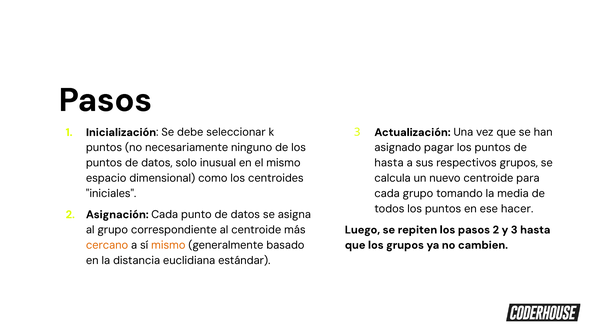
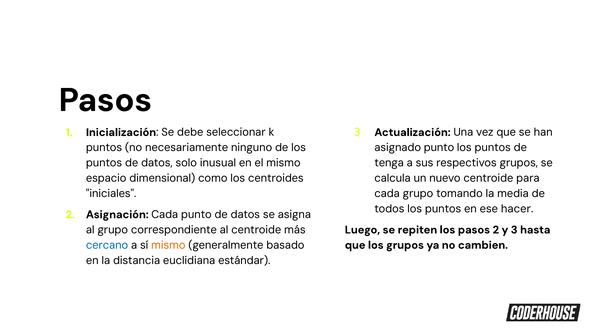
asignado pagar: pagar -> punto
hasta at (389, 163): hasta -> tenga
cercano colour: orange -> blue
